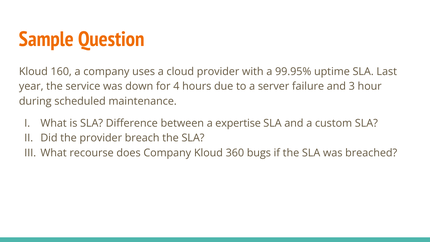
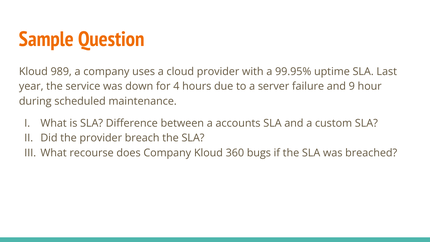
160: 160 -> 989
3: 3 -> 9
expertise: expertise -> accounts
